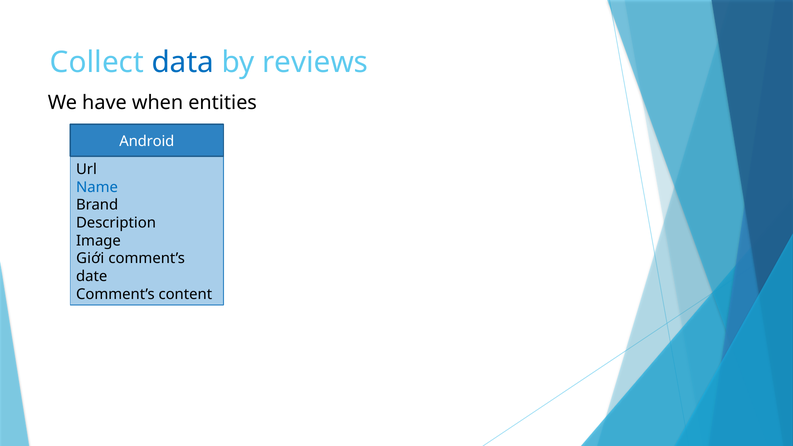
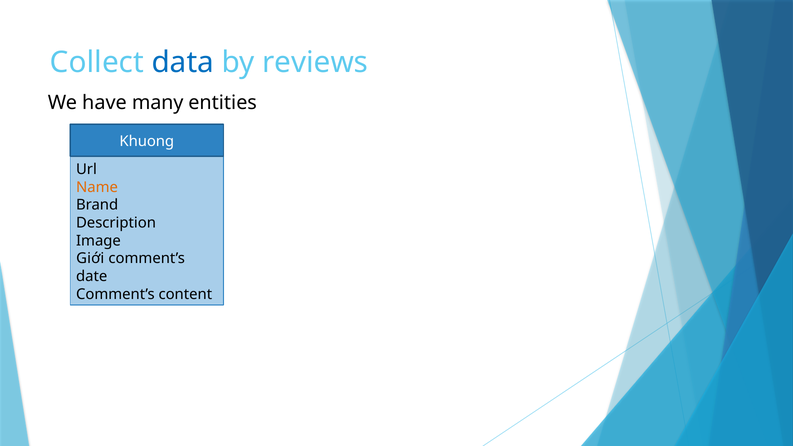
when: when -> many
Android: Android -> Khuong
Name colour: blue -> orange
